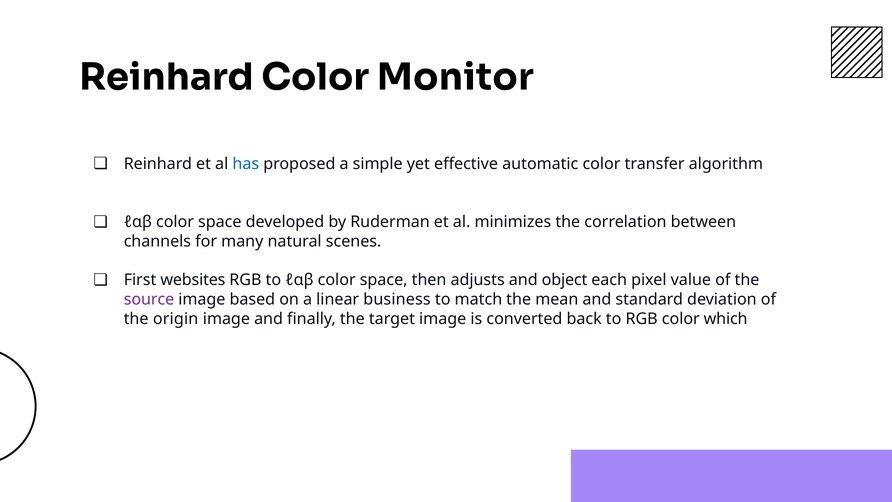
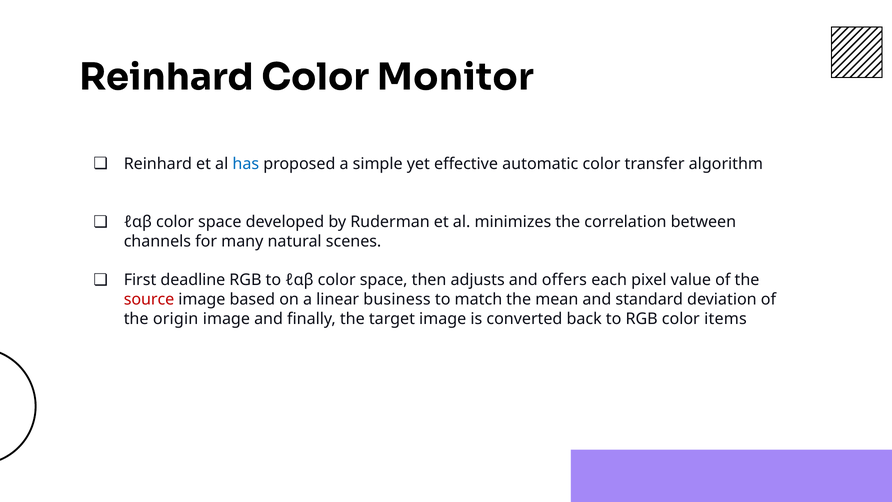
websites: websites -> deadline
object: object -> offers
source colour: purple -> red
which: which -> items
